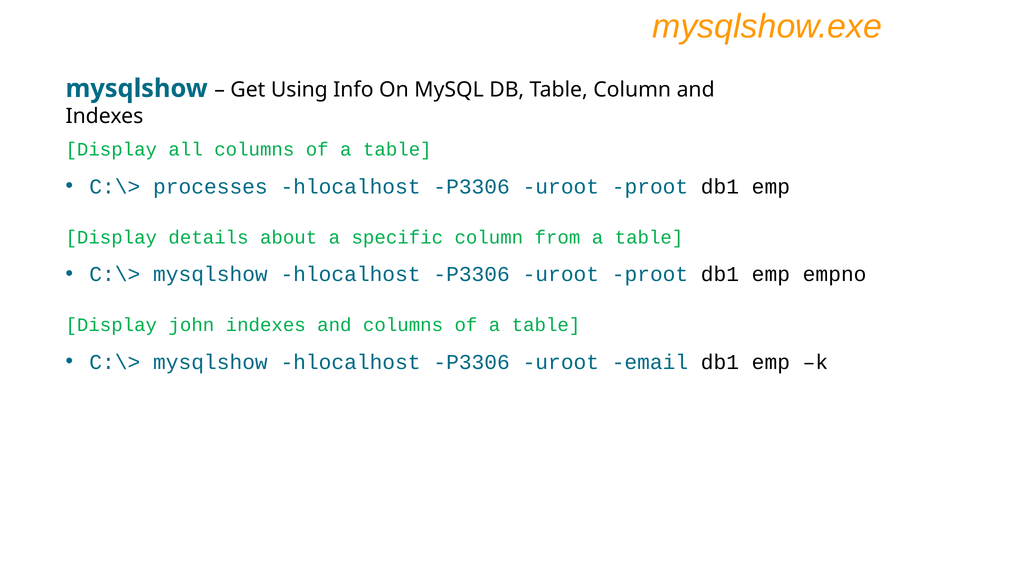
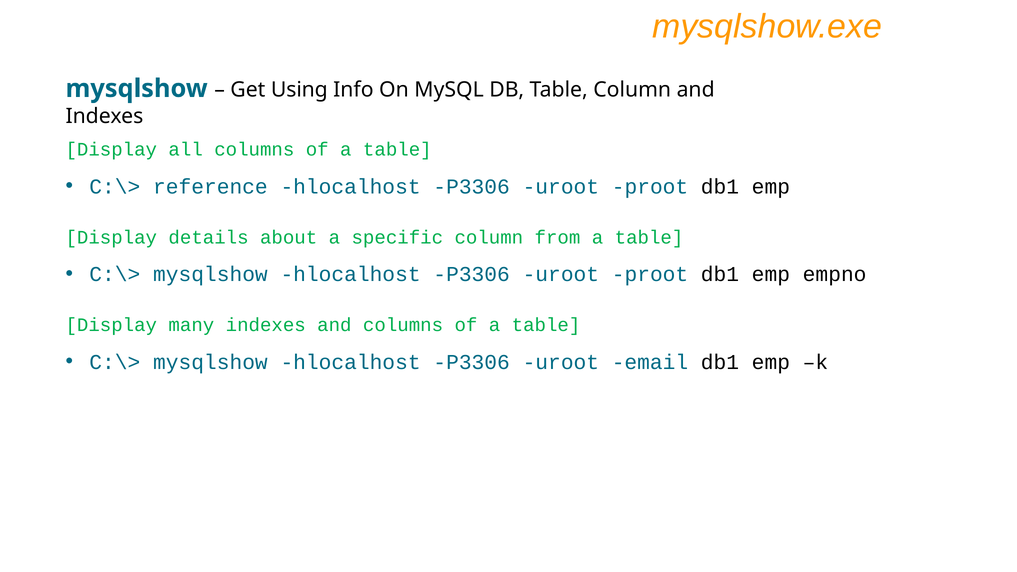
processes: processes -> reference
john: john -> many
